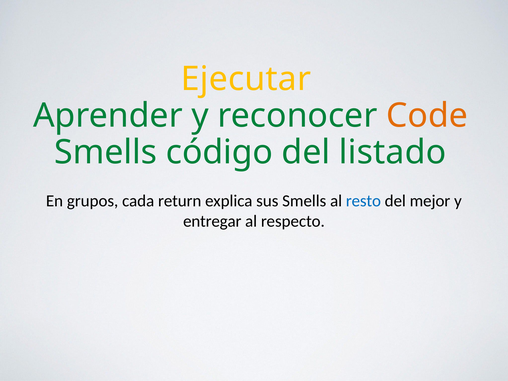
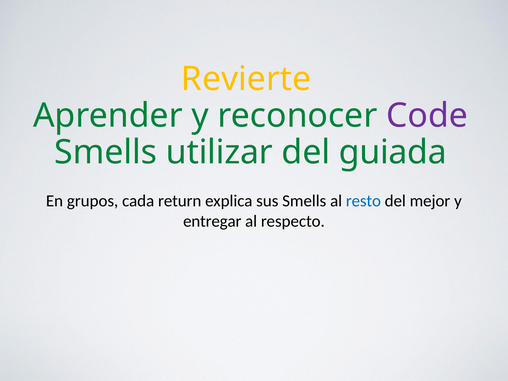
Ejecutar: Ejecutar -> Revierte
Code colour: orange -> purple
código: código -> utilizar
listado: listado -> guiada
